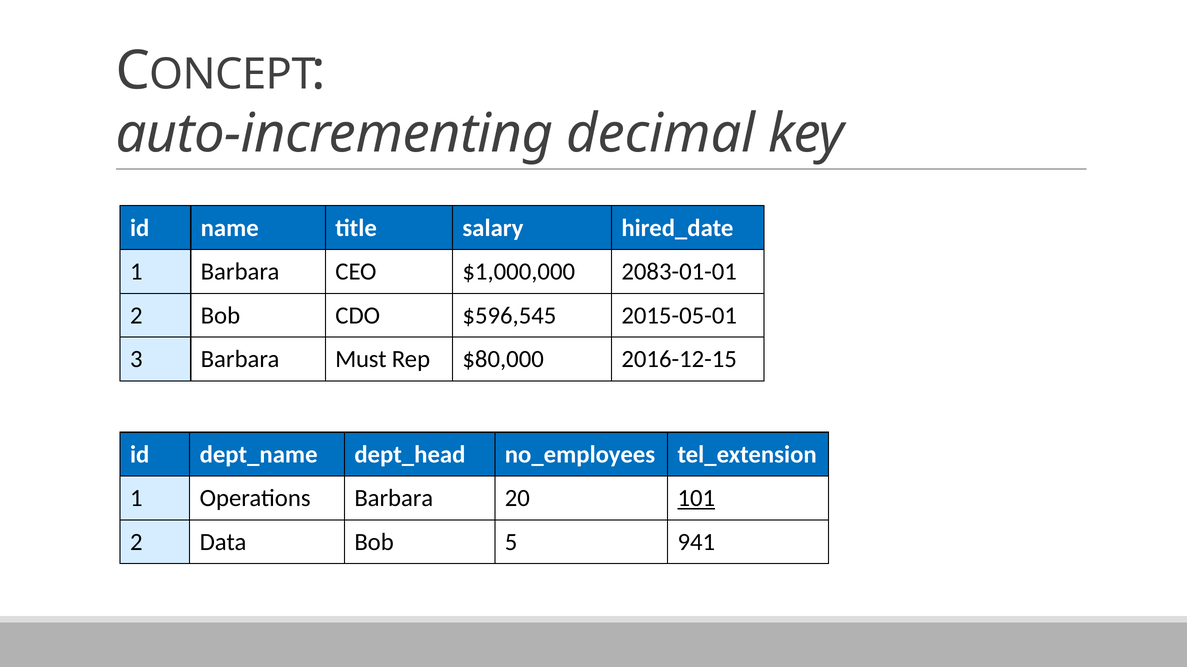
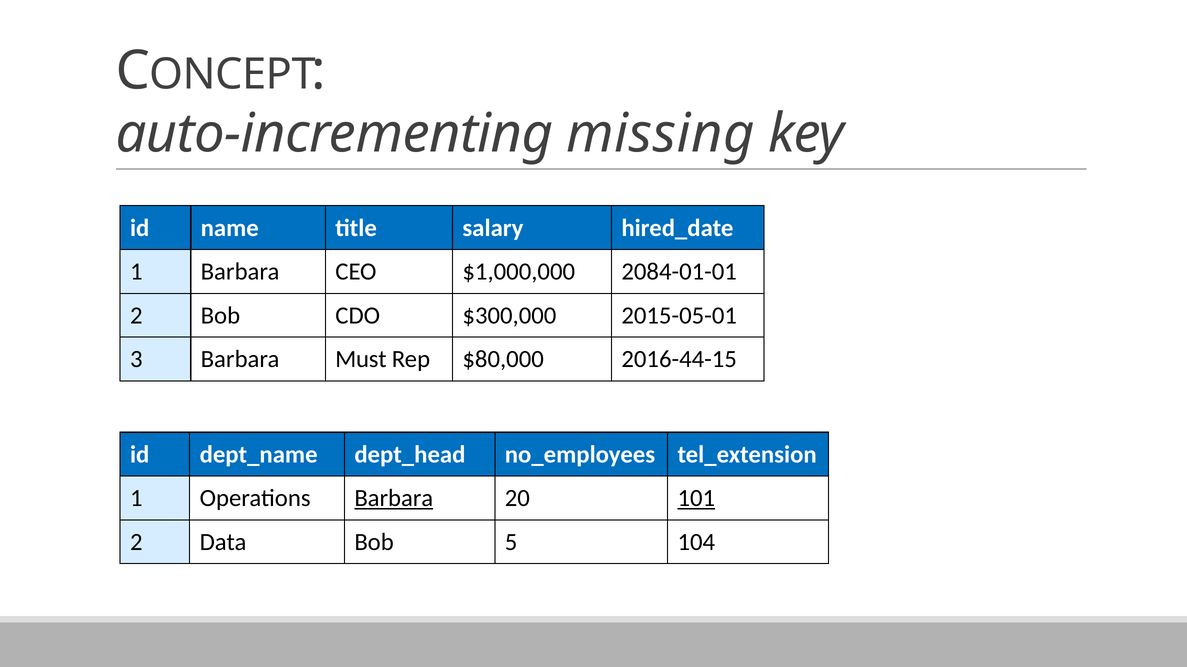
decimal: decimal -> missing
2083-01-01: 2083-01-01 -> 2084-01-01
$596,545: $596,545 -> $300,000
2016-12-15: 2016-12-15 -> 2016-44-15
Barbara at (394, 499) underline: none -> present
941: 941 -> 104
